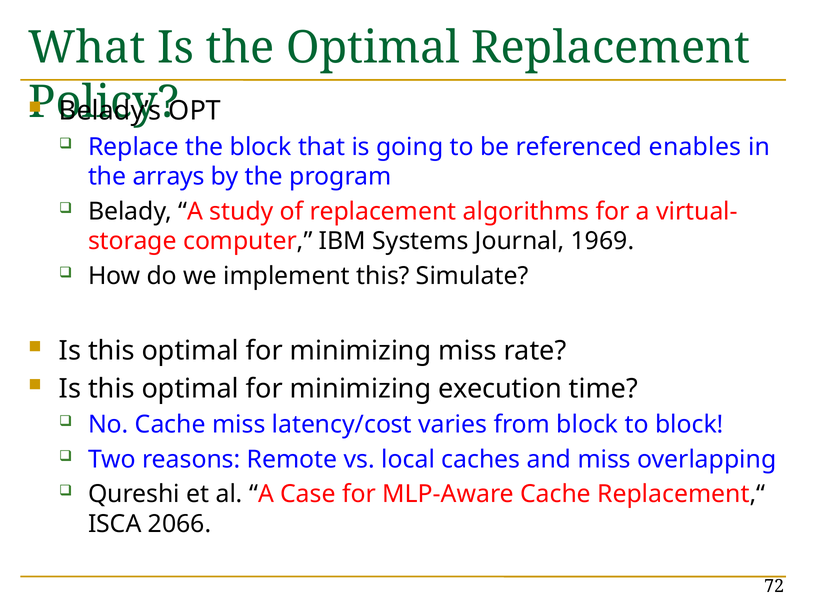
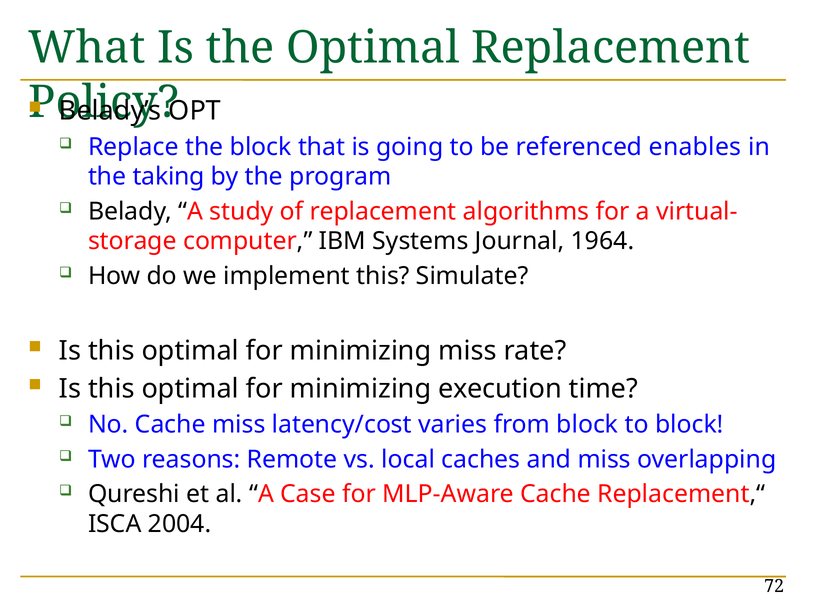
arrays: arrays -> taking
1969: 1969 -> 1964
2066: 2066 -> 2004
